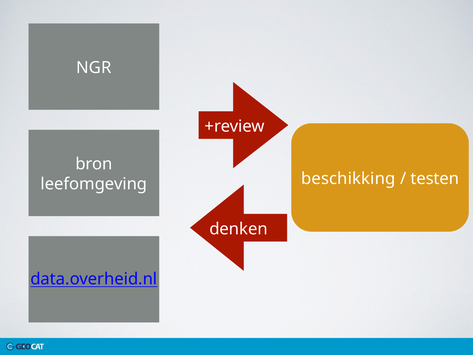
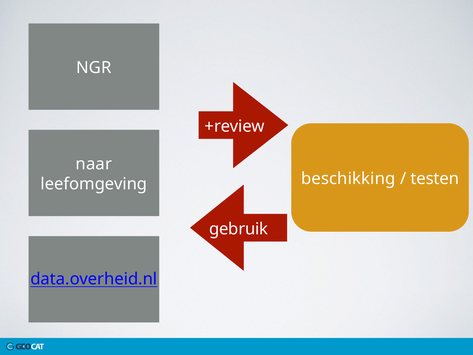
bron: bron -> naar
denken: denken -> gebruik
